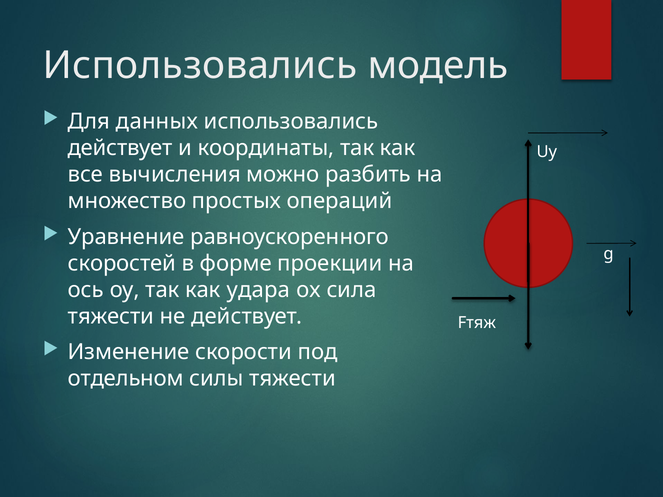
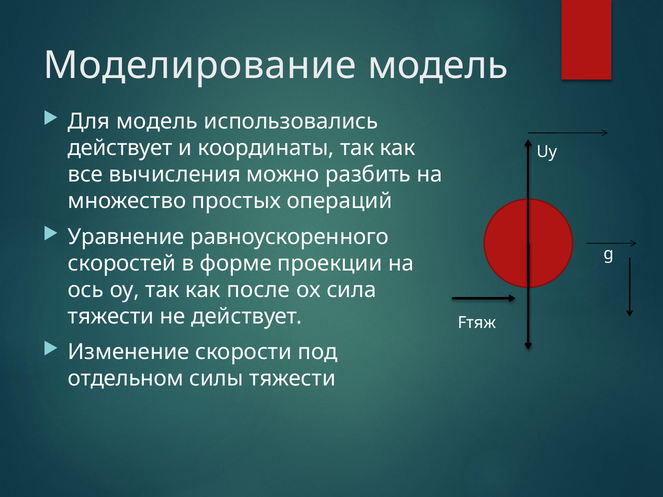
Использовались at (200, 65): Использовались -> Моделирование
Для данных: данных -> модель
удара: удара -> после
